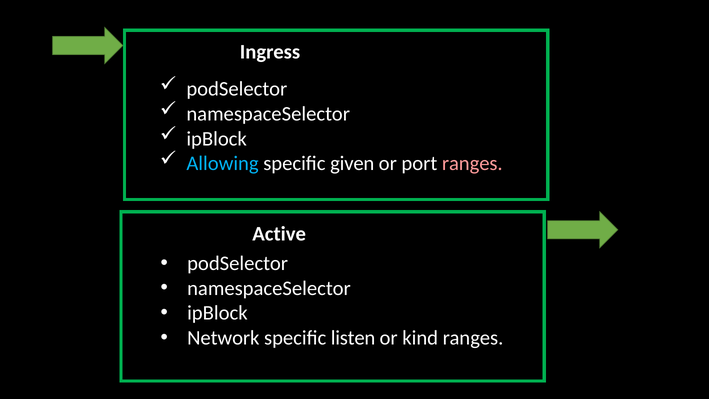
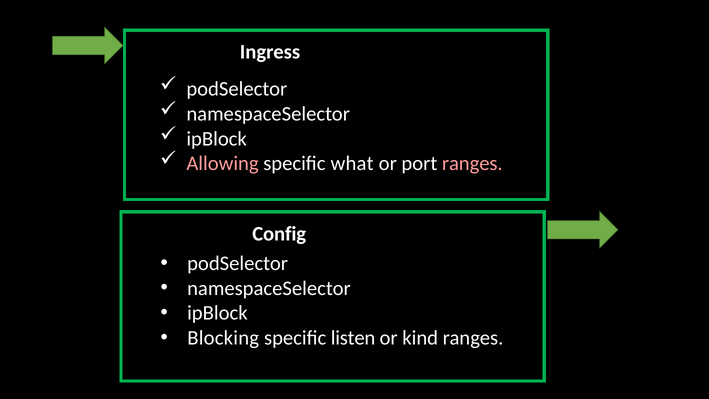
Allowing colour: light blue -> pink
given: given -> what
Active: Active -> Config
Network: Network -> Blocking
